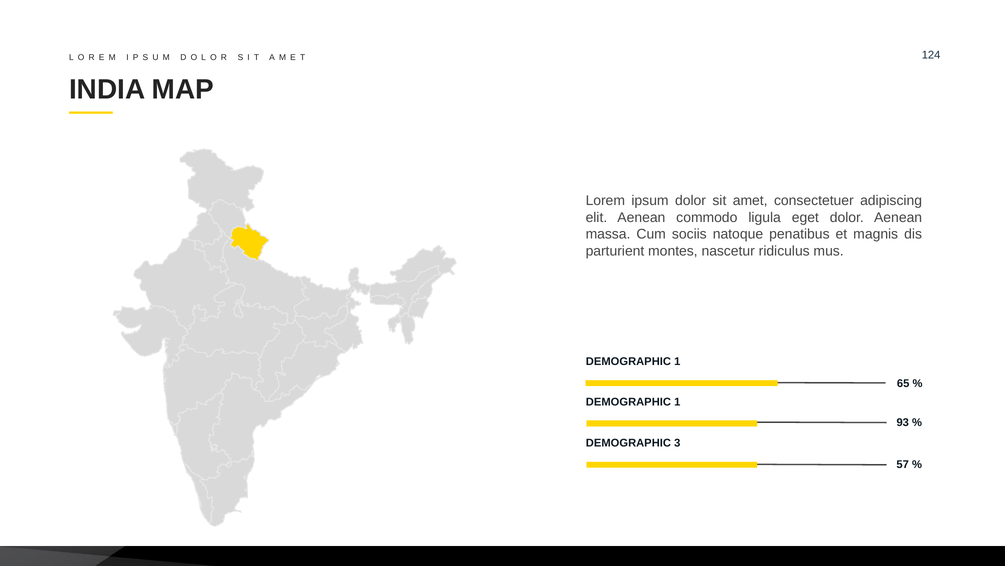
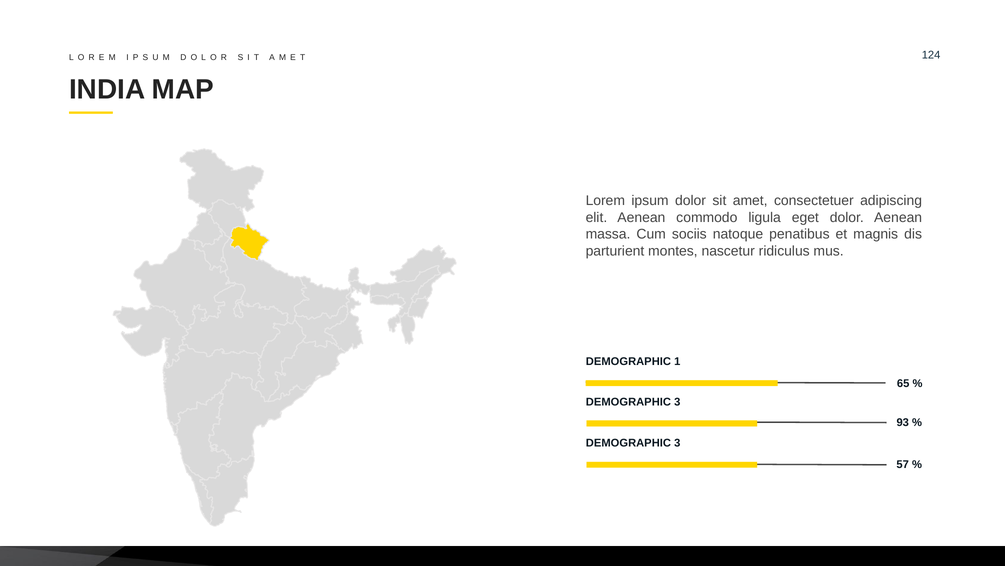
1 at (677, 402): 1 -> 3
